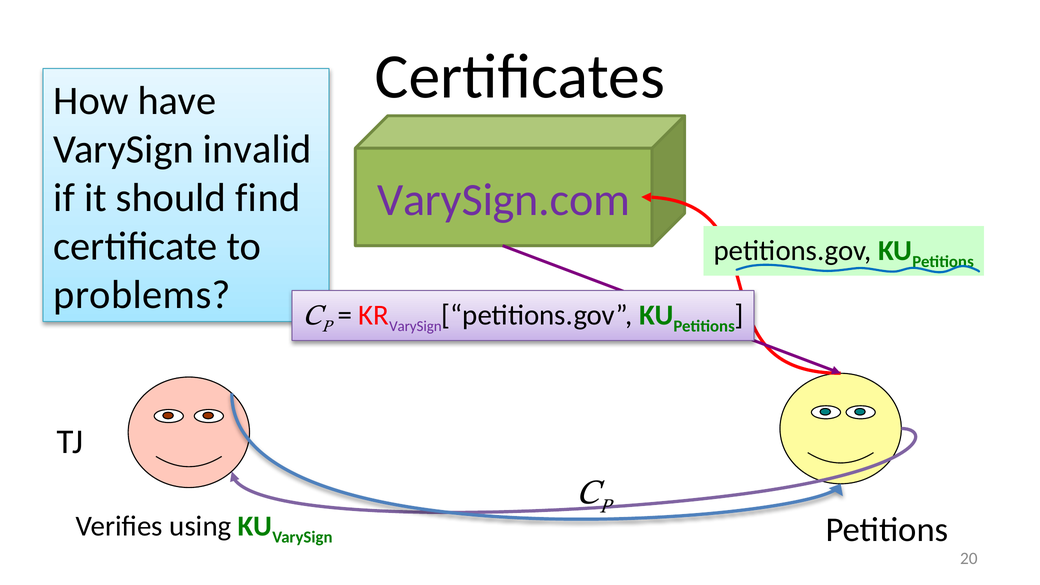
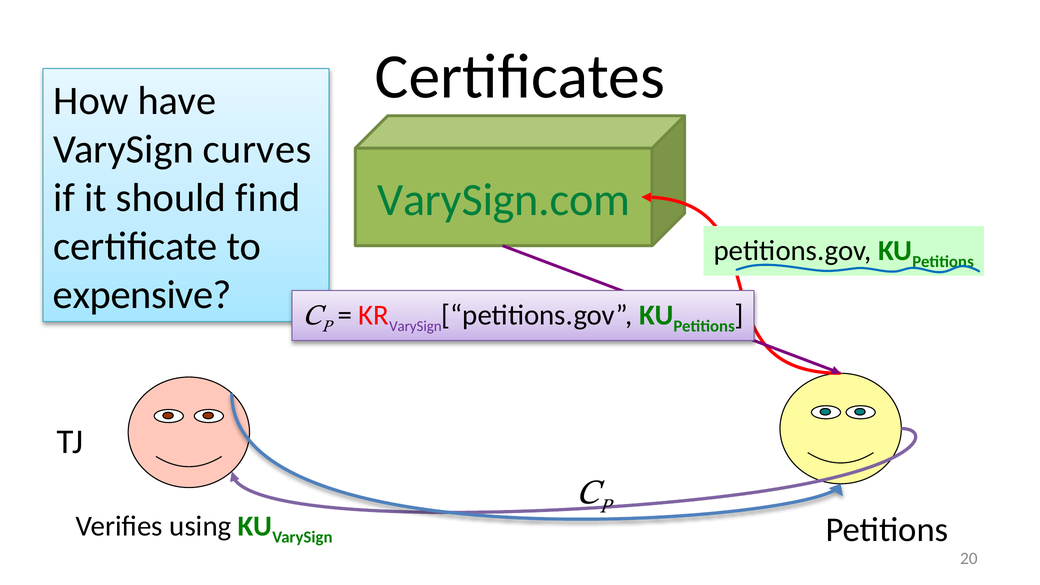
invalid: invalid -> curves
VarySign.com colour: purple -> green
problems: problems -> expensive
